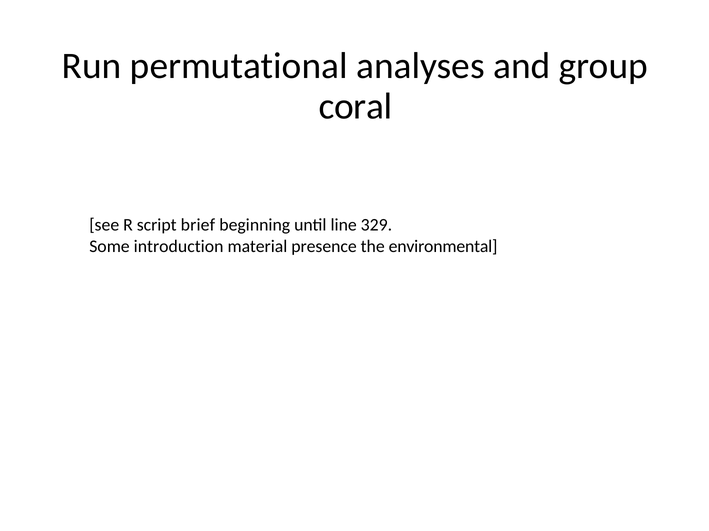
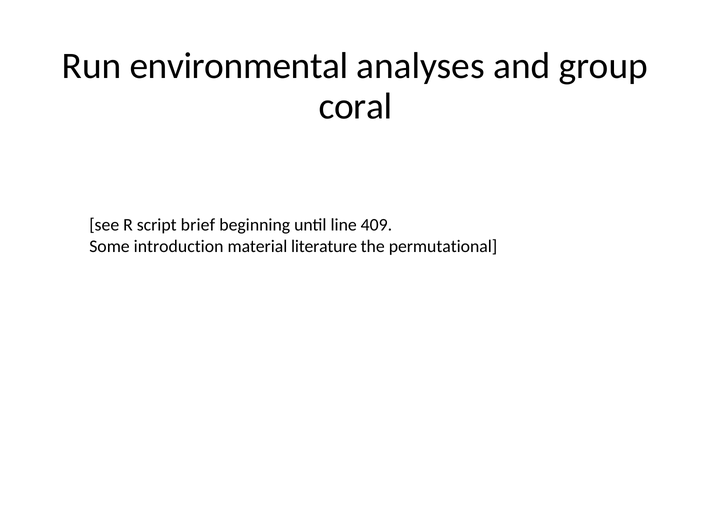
permutational: permutational -> environmental
329: 329 -> 409
presence: presence -> literature
environmental: environmental -> permutational
